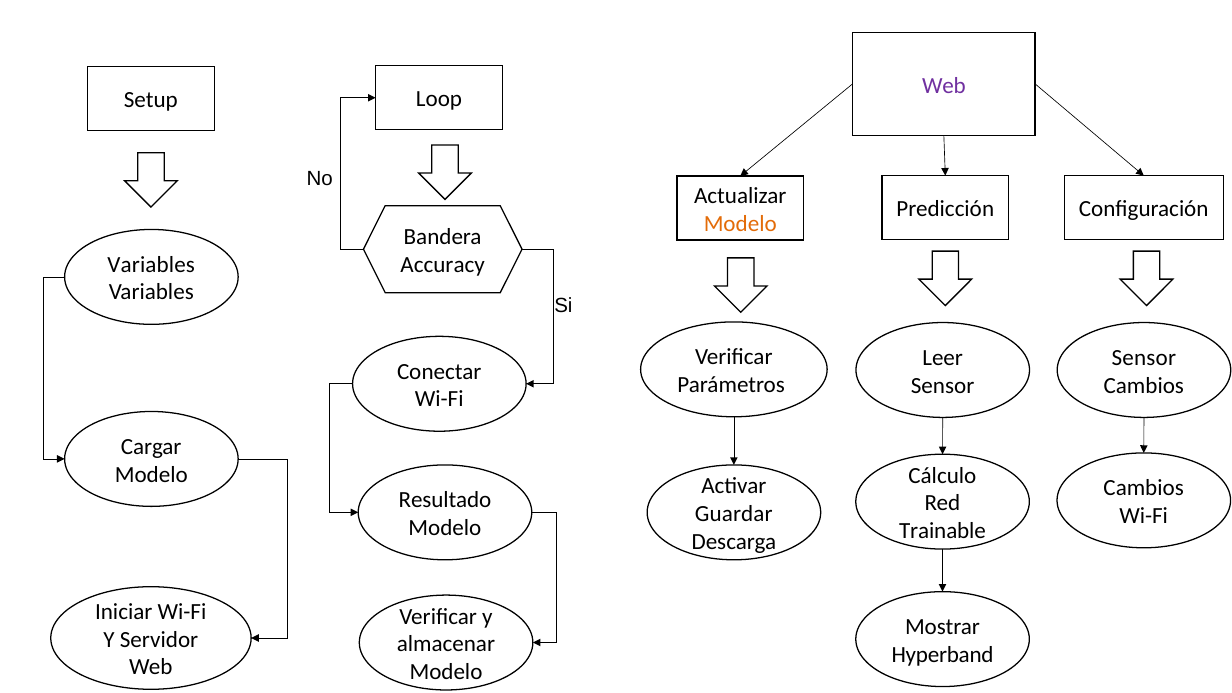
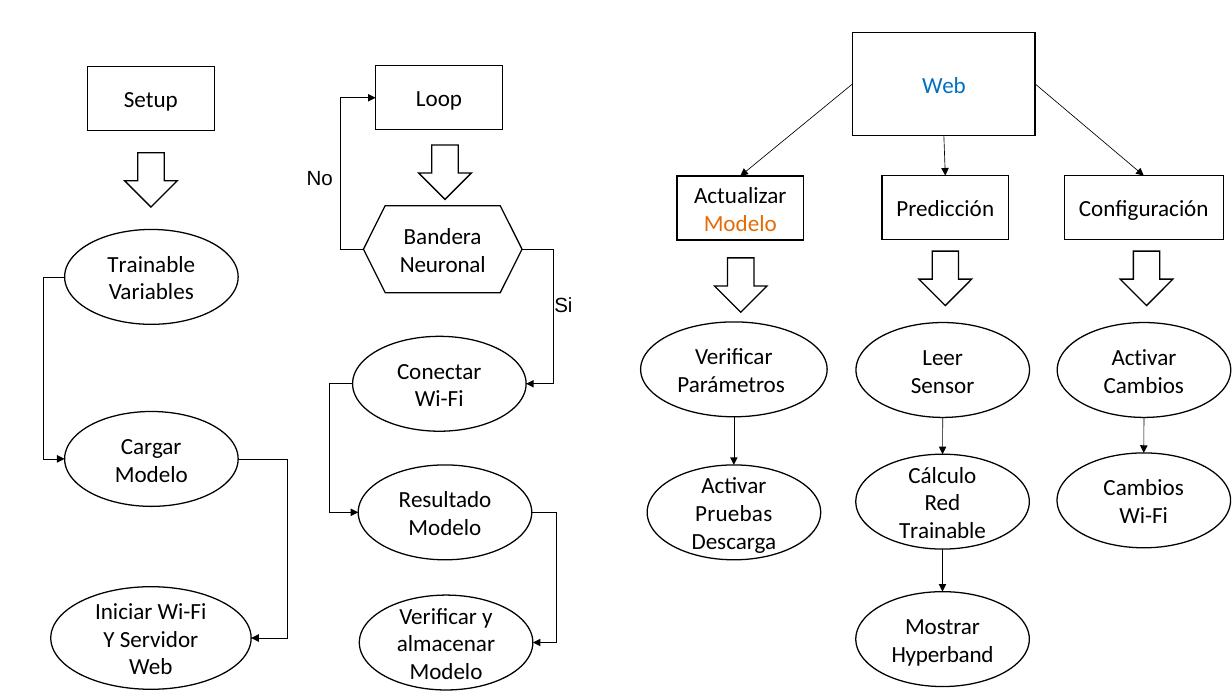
Web at (944, 85) colour: purple -> blue
Variables at (151, 265): Variables -> Trainable
Accuracy: Accuracy -> Neuronal
Sensor at (1144, 358): Sensor -> Activar
Guardar: Guardar -> Pruebas
